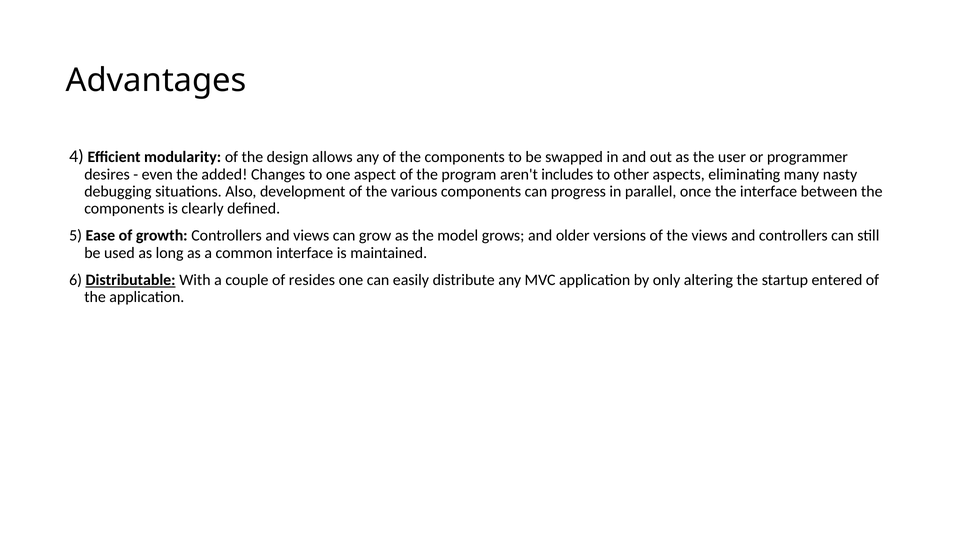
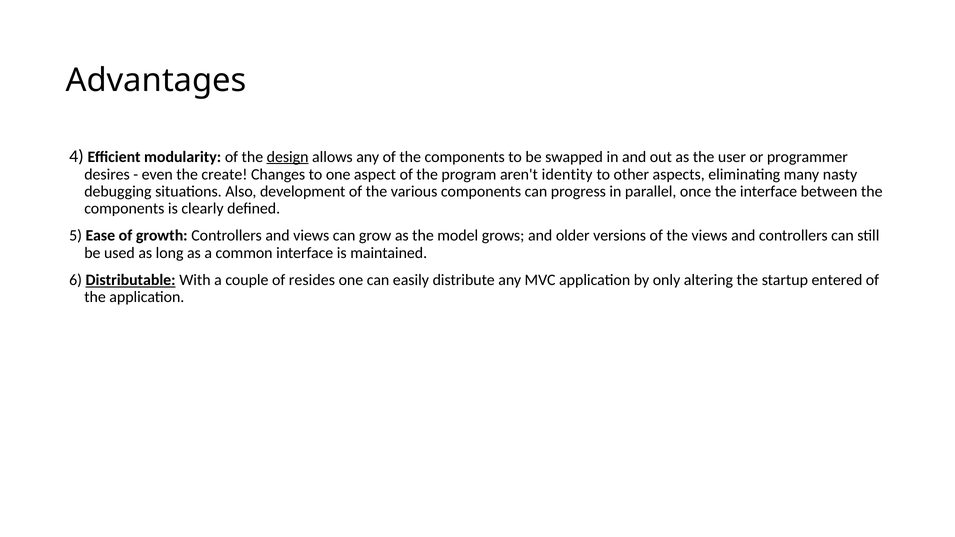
design underline: none -> present
added: added -> create
includes: includes -> identity
